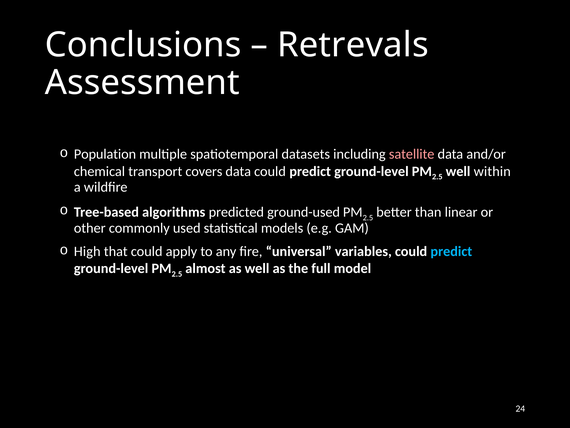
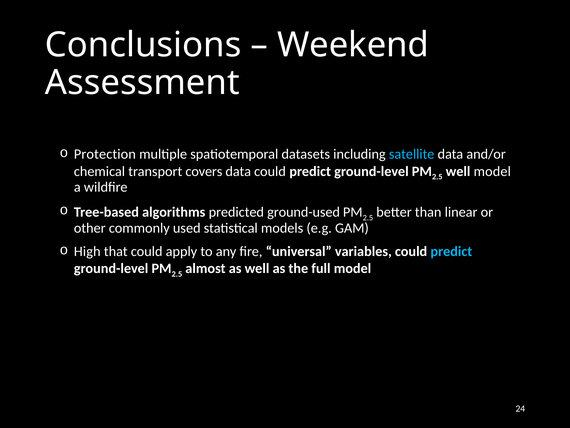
Retrevals: Retrevals -> Weekend
Population: Population -> Protection
satellite colour: pink -> light blue
well within: within -> model
